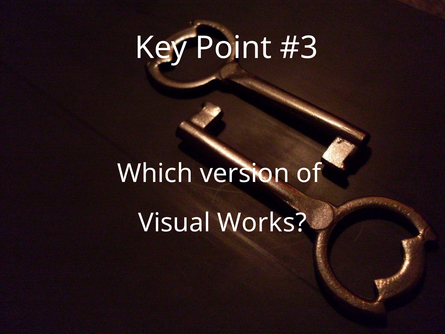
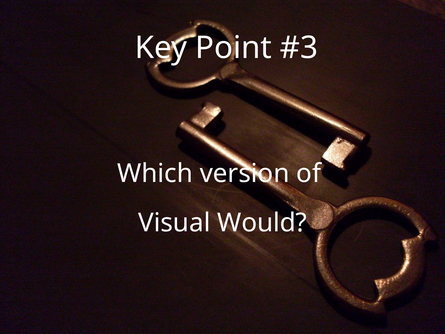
Works: Works -> Would
